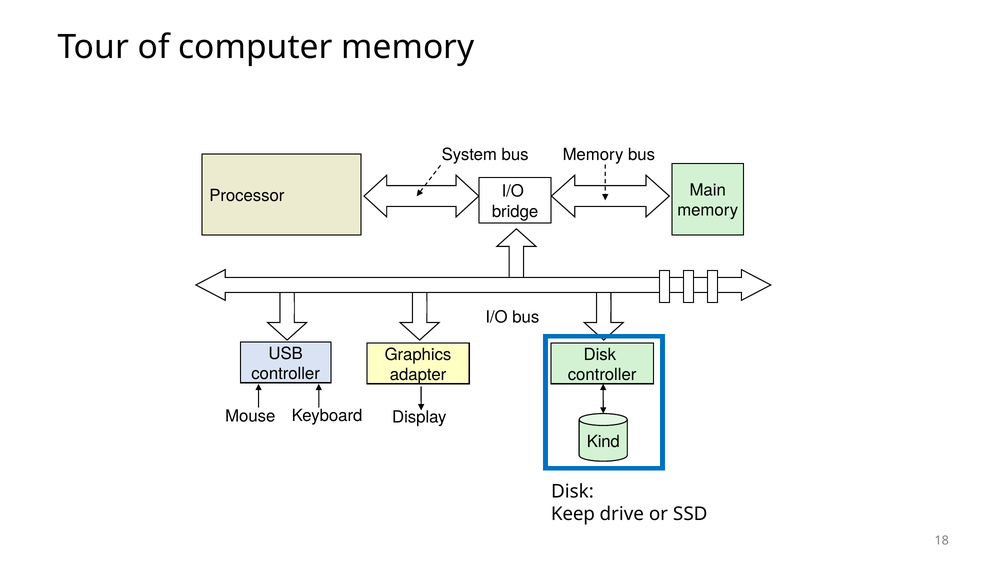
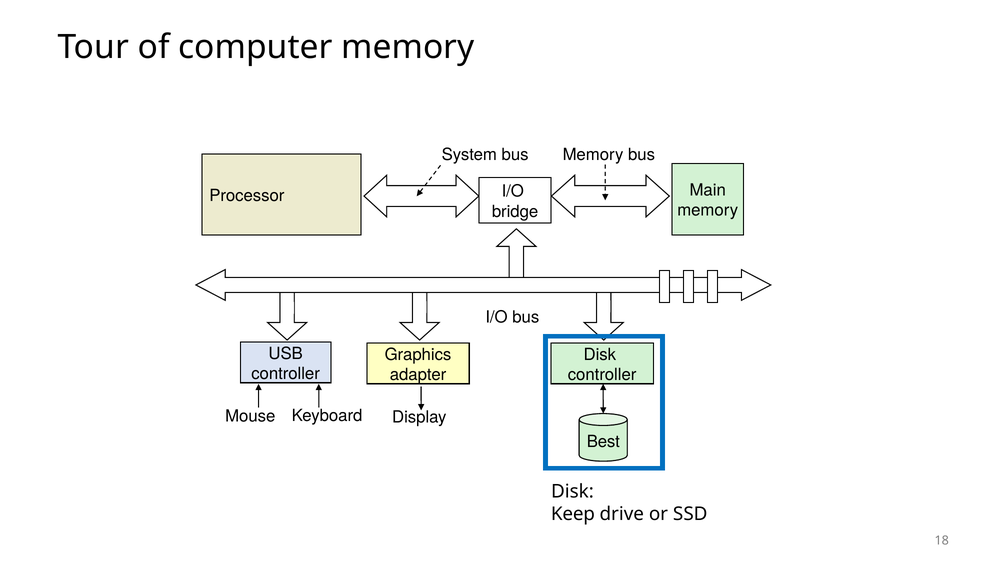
Kind: Kind -> Best
